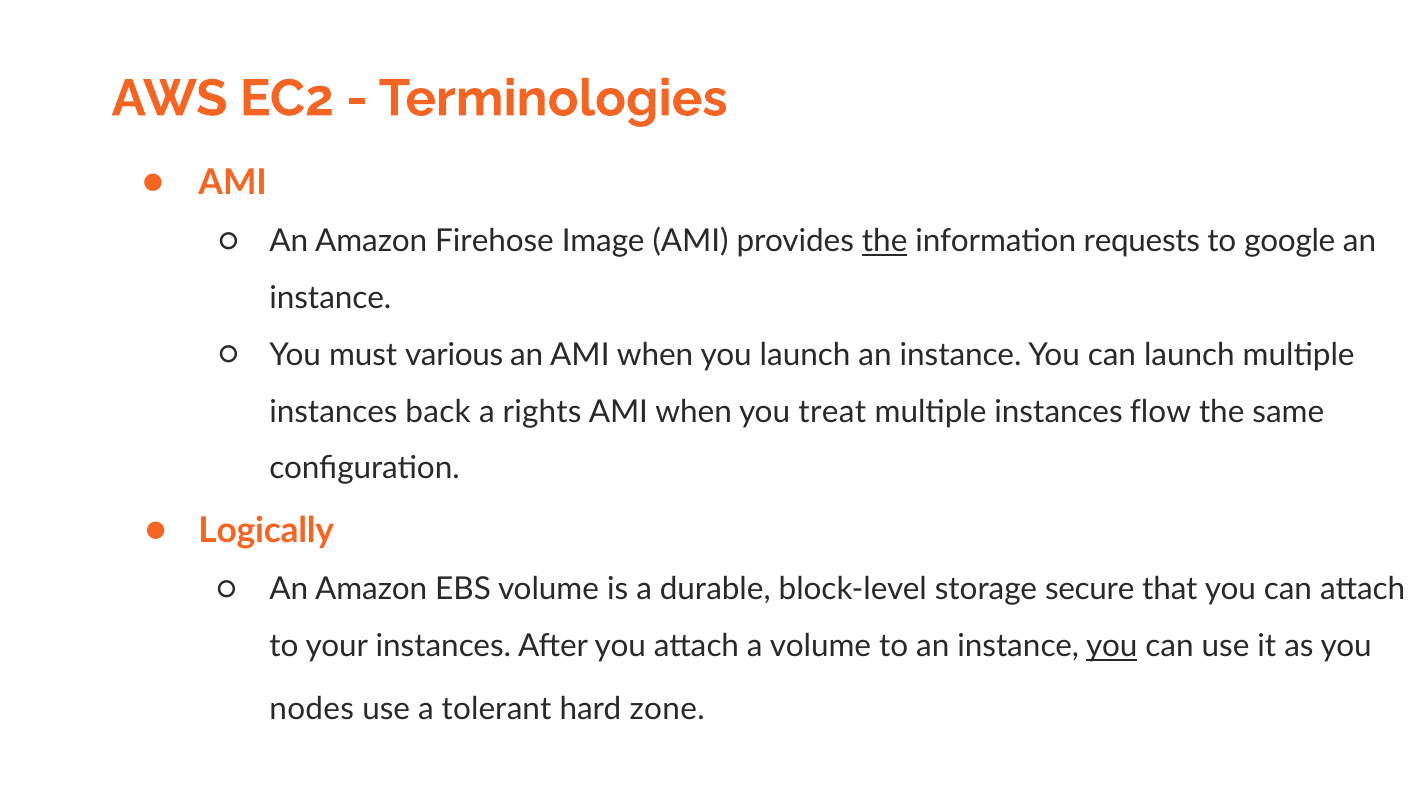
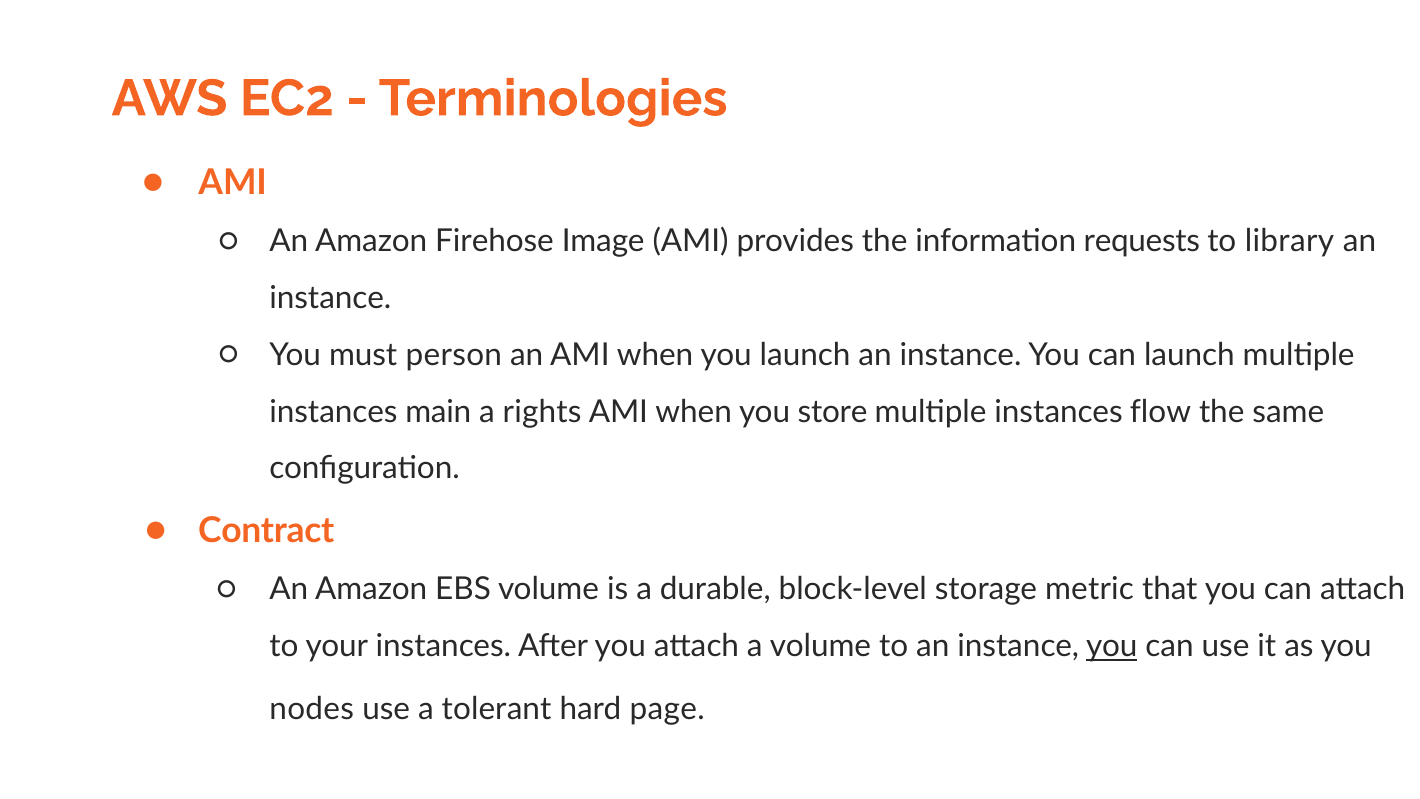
the at (885, 241) underline: present -> none
google: google -> library
various: various -> person
back: back -> main
treat: treat -> store
Logically: Logically -> Contract
secure: secure -> metric
zone: zone -> page
